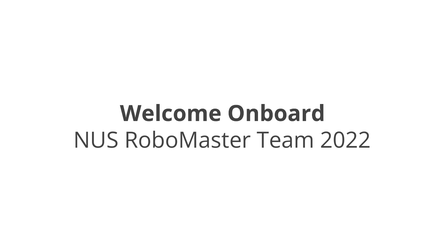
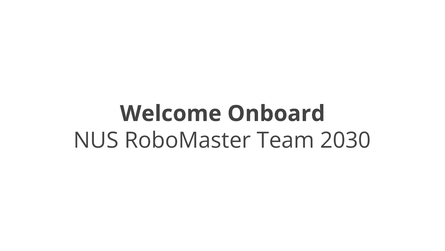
2022: 2022 -> 2030
